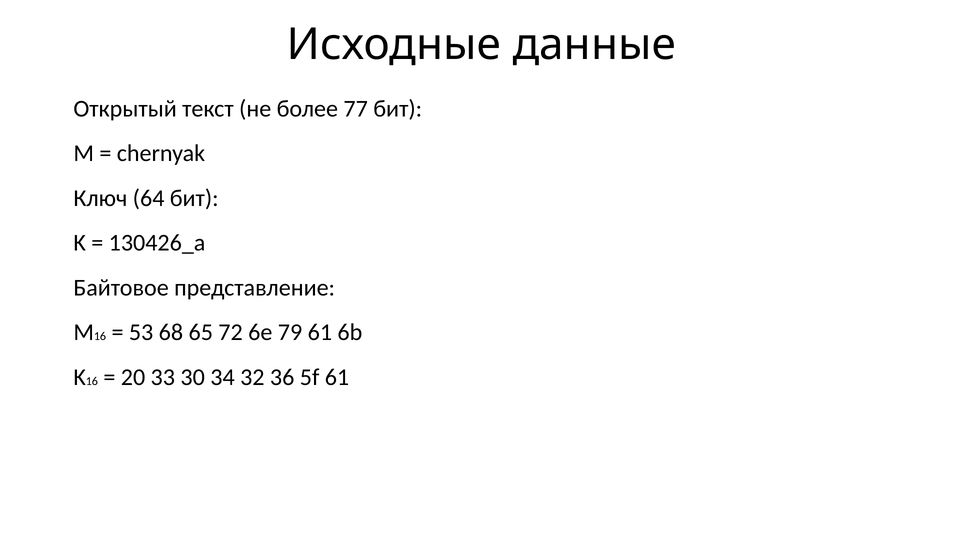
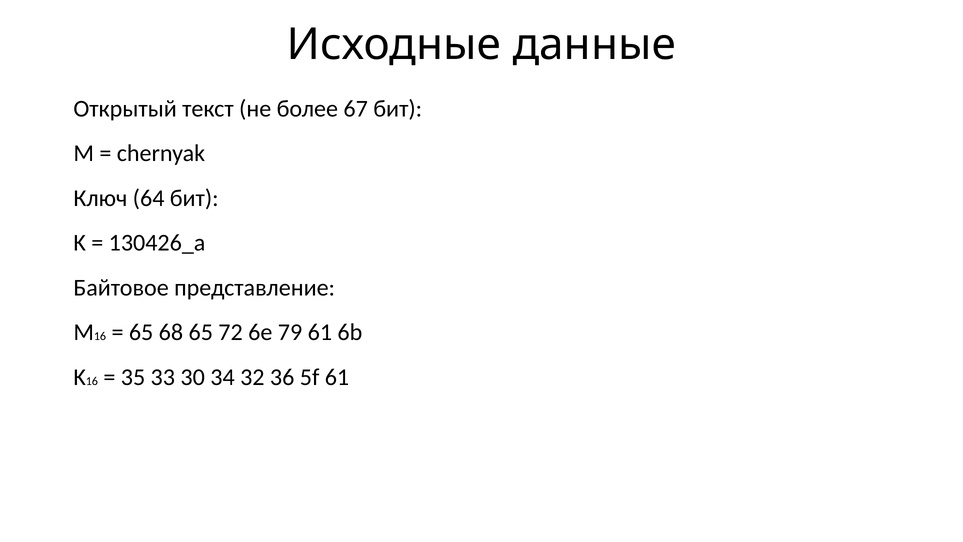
77: 77 -> 67
53 at (141, 332): 53 -> 65
20: 20 -> 35
